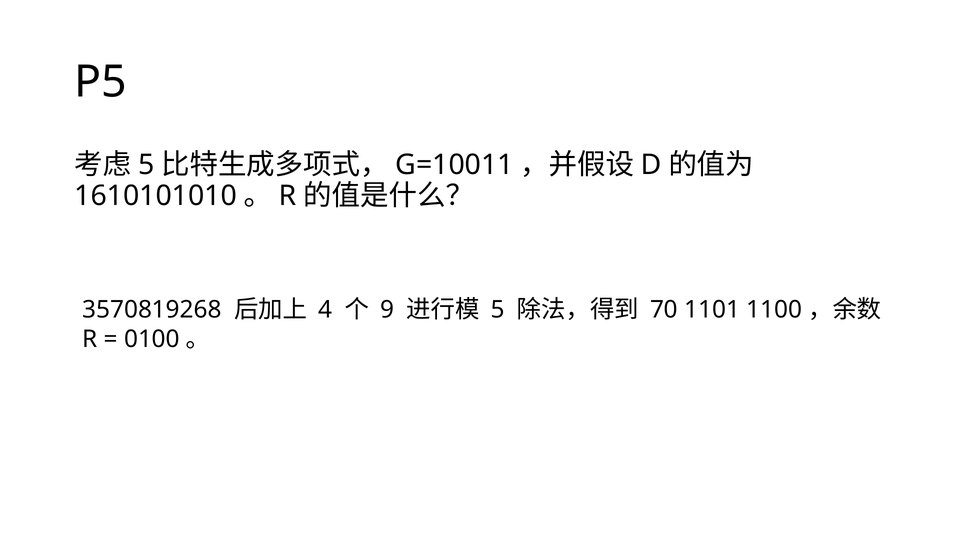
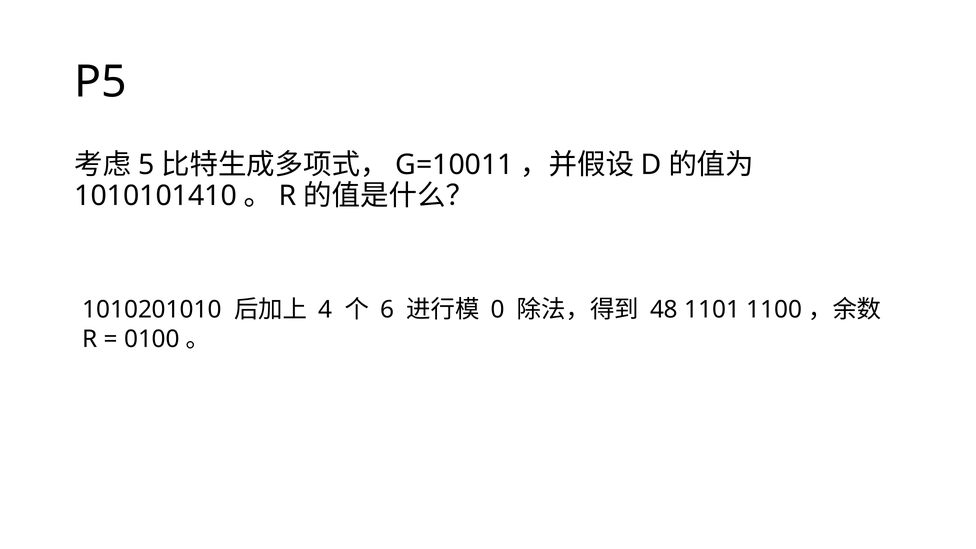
1610101010: 1610101010 -> 1010101410
3570819268: 3570819268 -> 1010201010
9: 9 -> 6
5 at (498, 310): 5 -> 0
70: 70 -> 48
